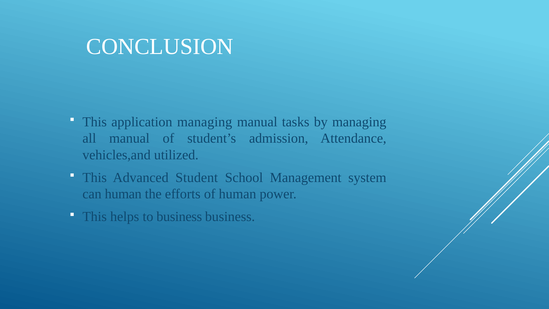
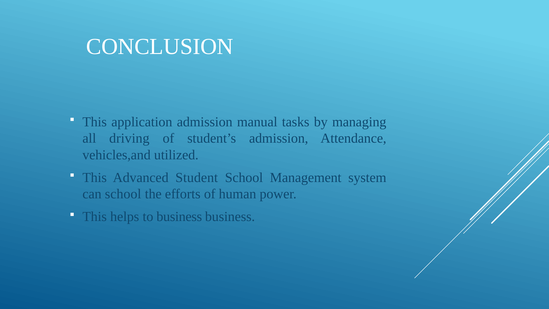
application managing: managing -> admission
all manual: manual -> driving
can human: human -> school
